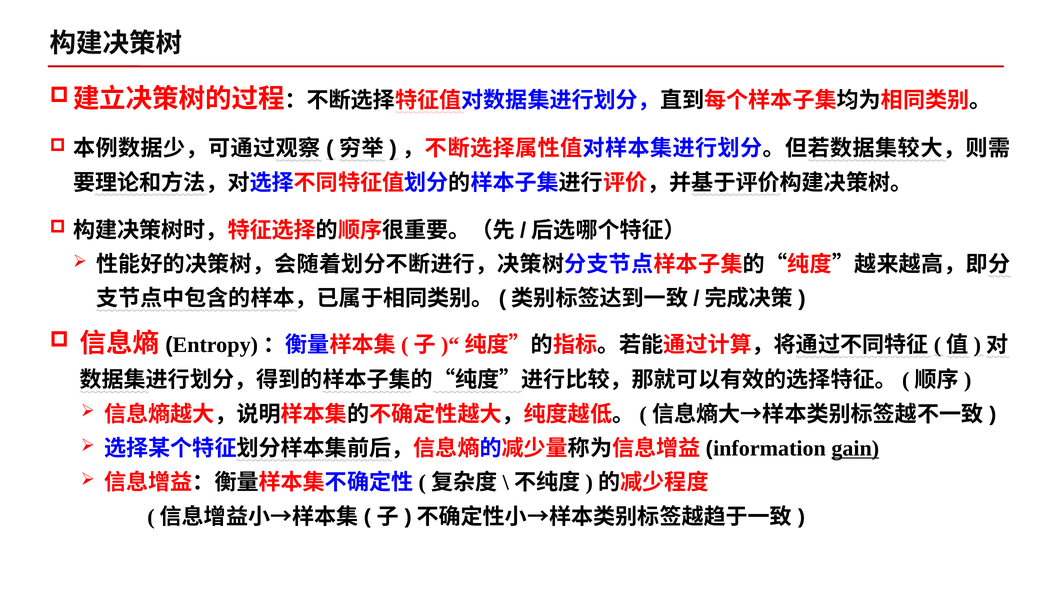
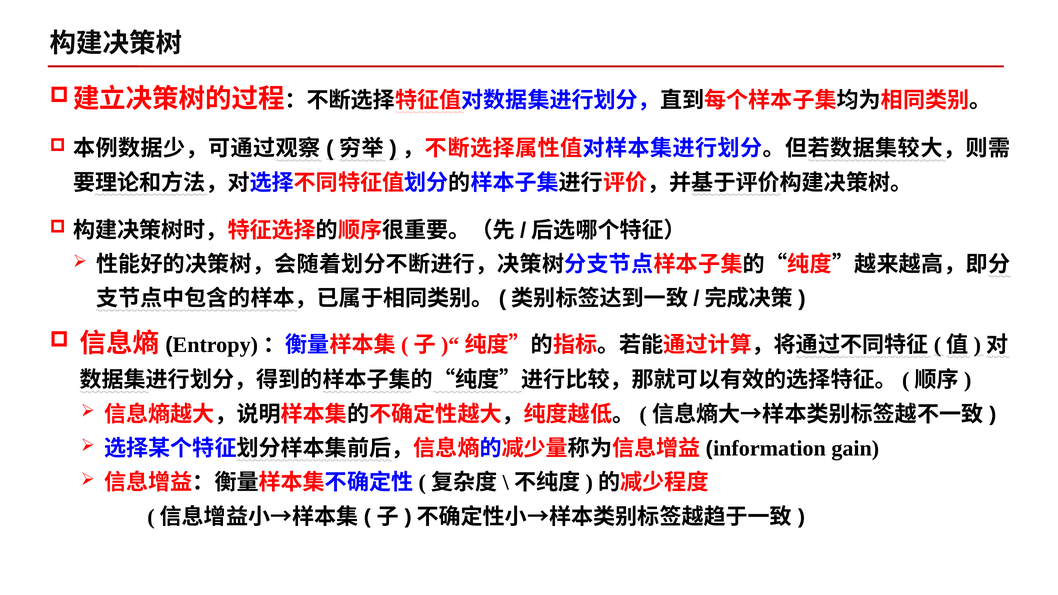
gain underline: present -> none
